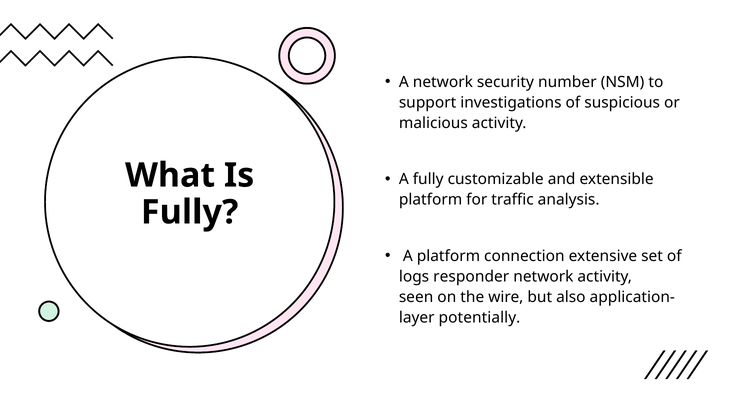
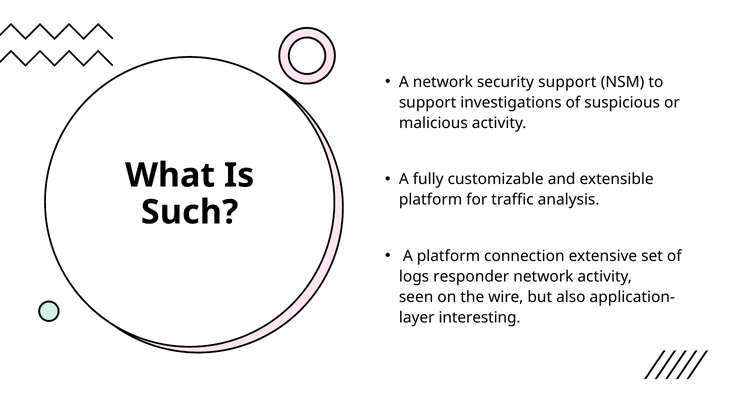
security number: number -> support
Fully at (190, 212): Fully -> Such
potentially: potentially -> interesting
